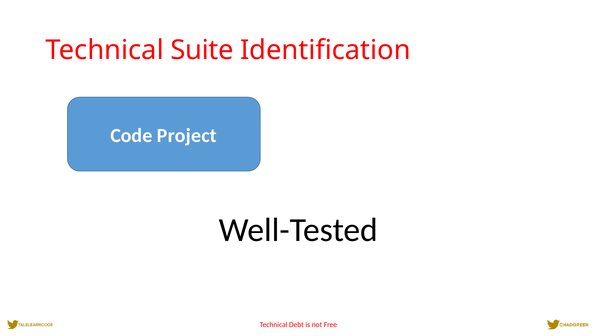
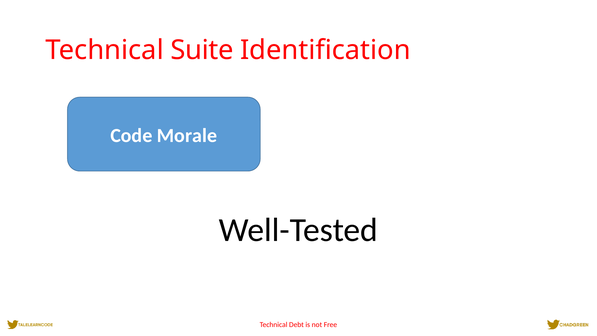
Project: Project -> Morale
